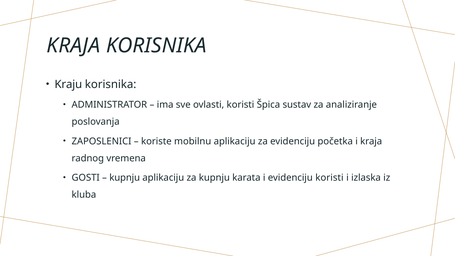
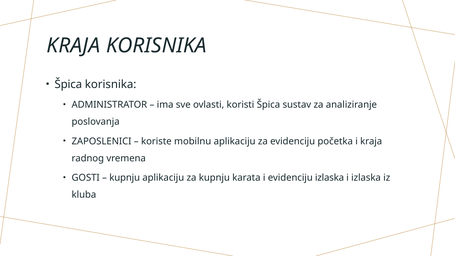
Kraju at (68, 84): Kraju -> Špica
evidenciju koristi: koristi -> izlaska
